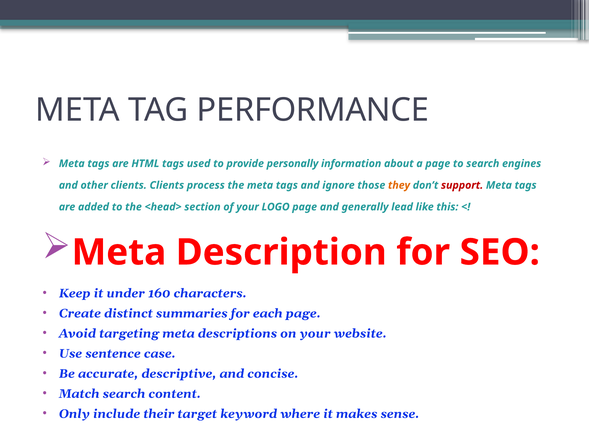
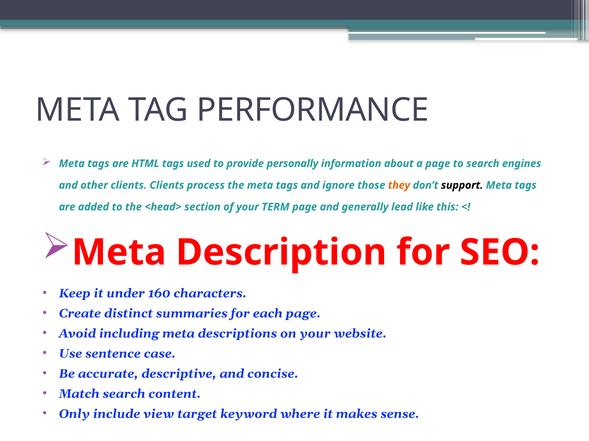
support colour: red -> black
LOGO: LOGO -> TERM
targeting: targeting -> including
their: their -> view
